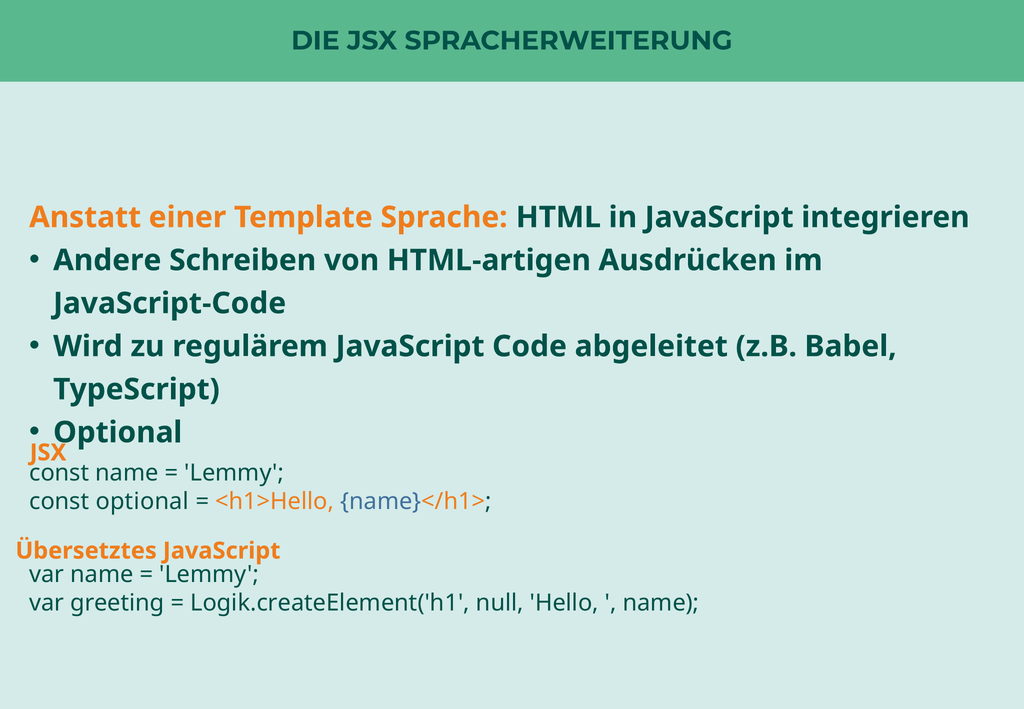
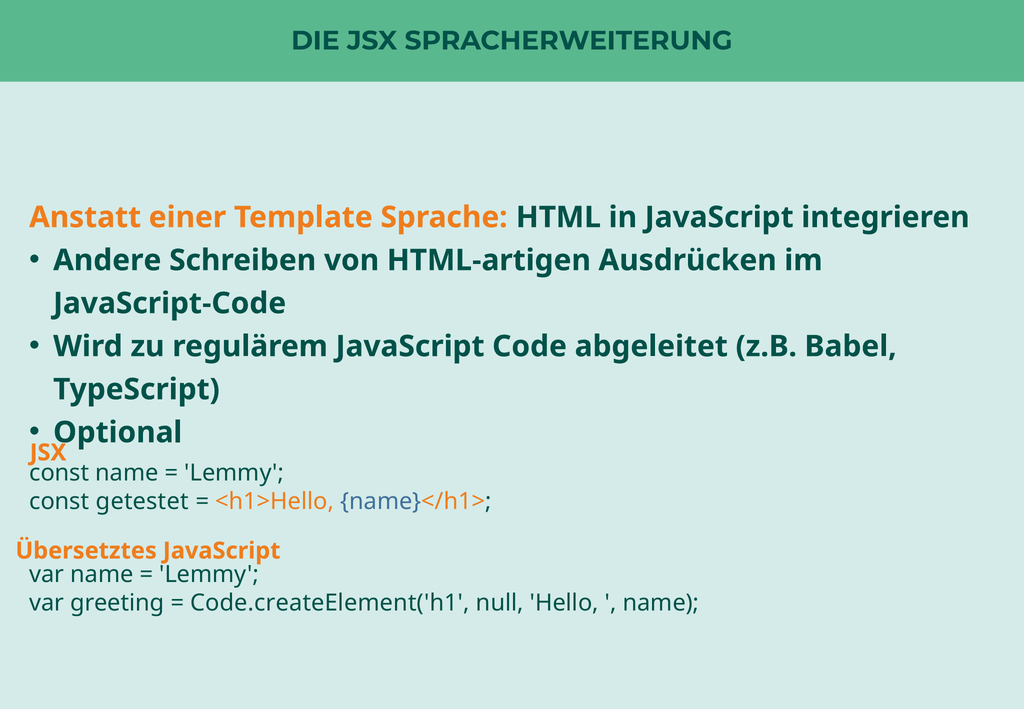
const optional: optional -> getestet
Logik.createElement('h1: Logik.createElement('h1 -> Code.createElement('h1
